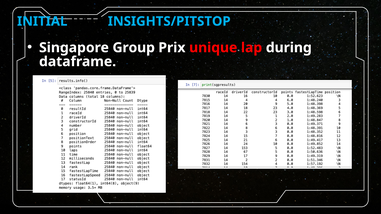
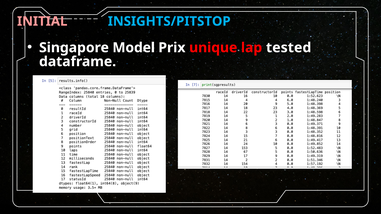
INITIAL colour: light blue -> pink
Group: Group -> Model
during: during -> tested
